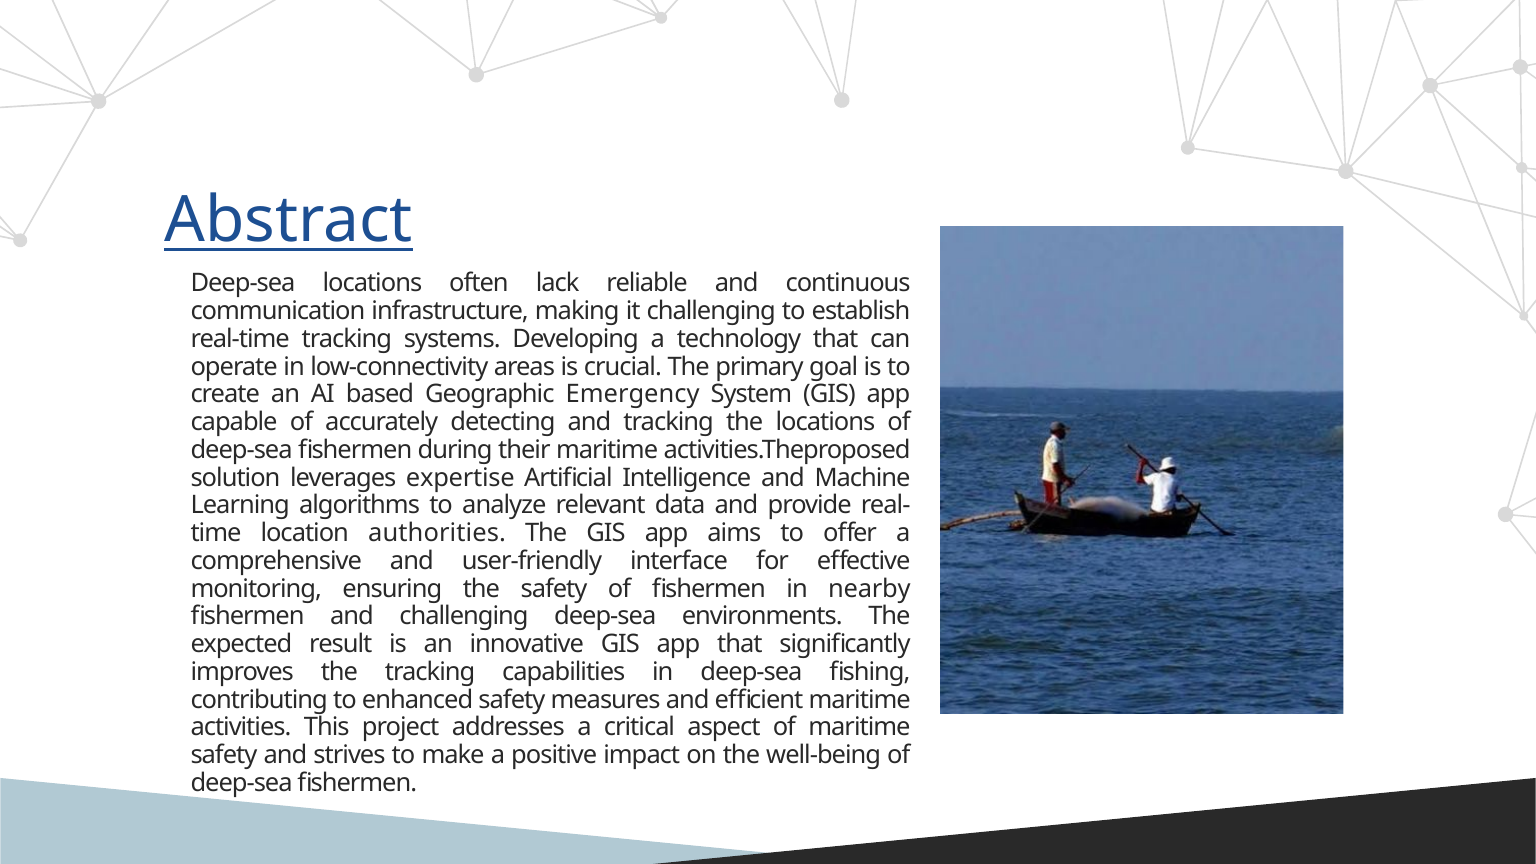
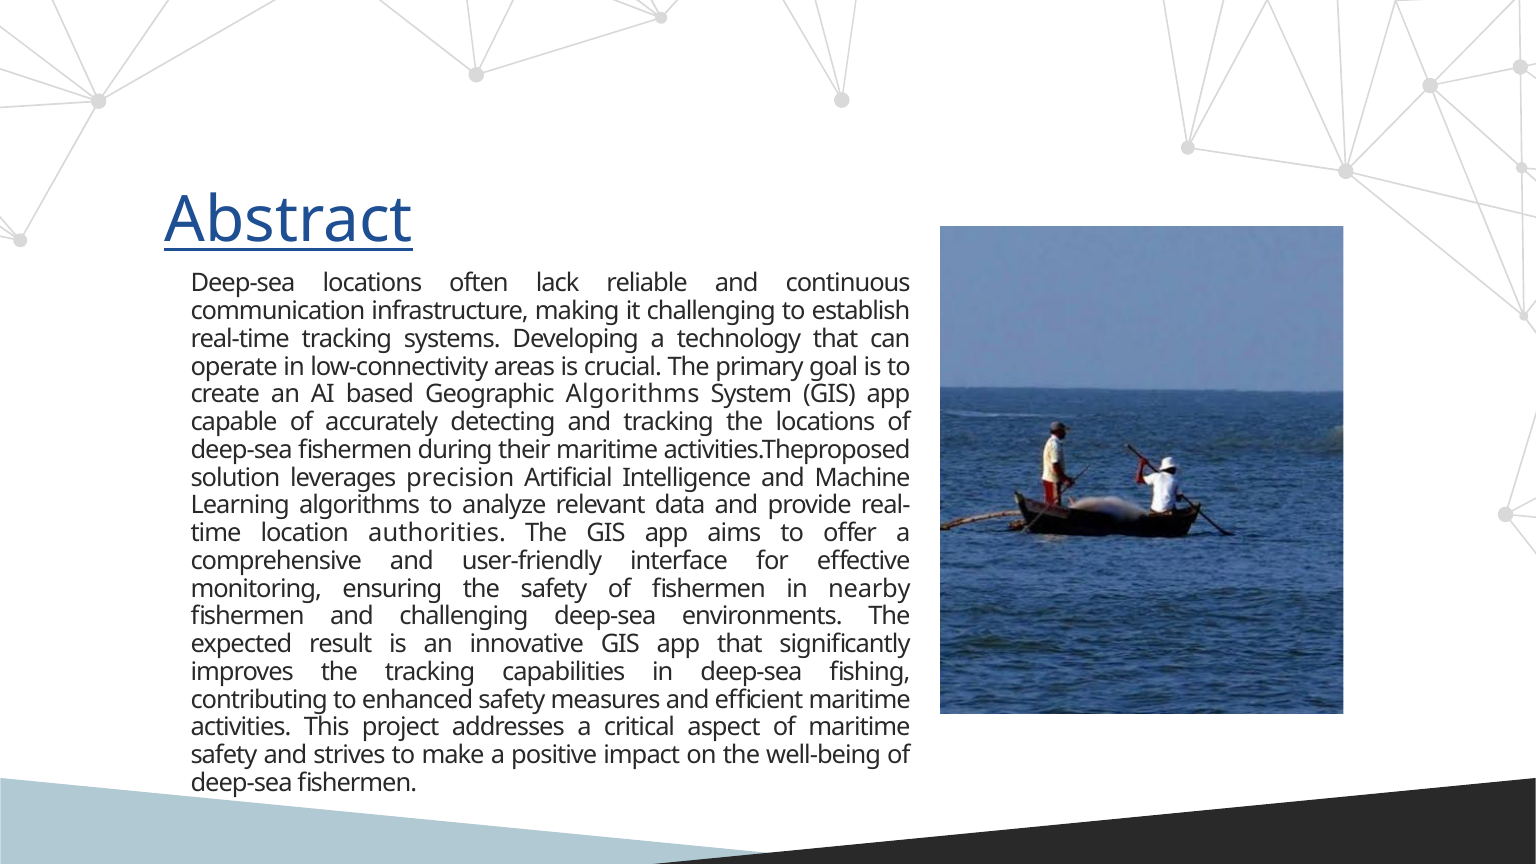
Geographic Emergency: Emergency -> Algorithms
expertise: expertise -> precision
